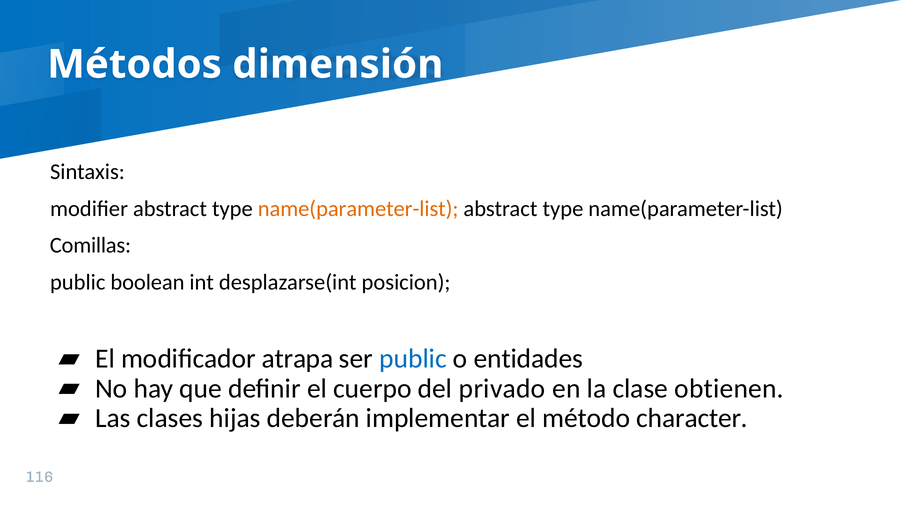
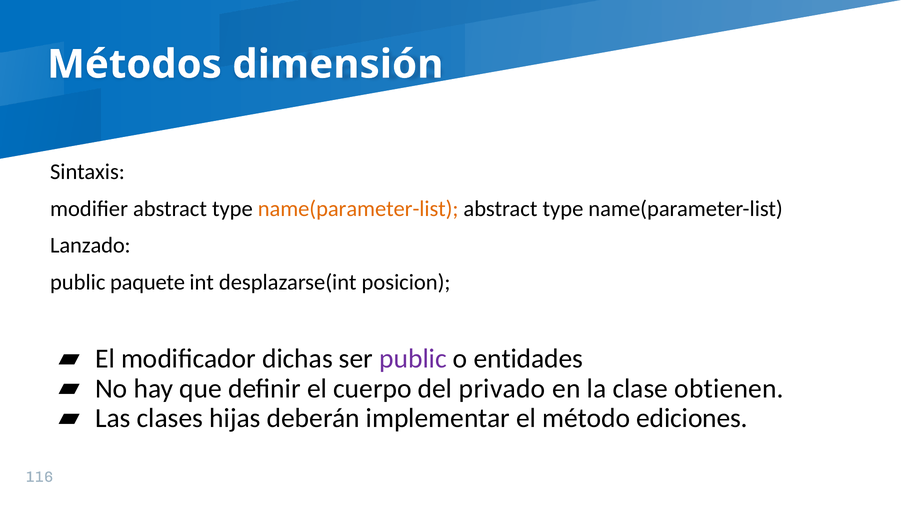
Comillas: Comillas -> Lanzado
boolean: boolean -> paquete
atrapa: atrapa -> dichas
public at (413, 359) colour: blue -> purple
character: character -> ediciones
